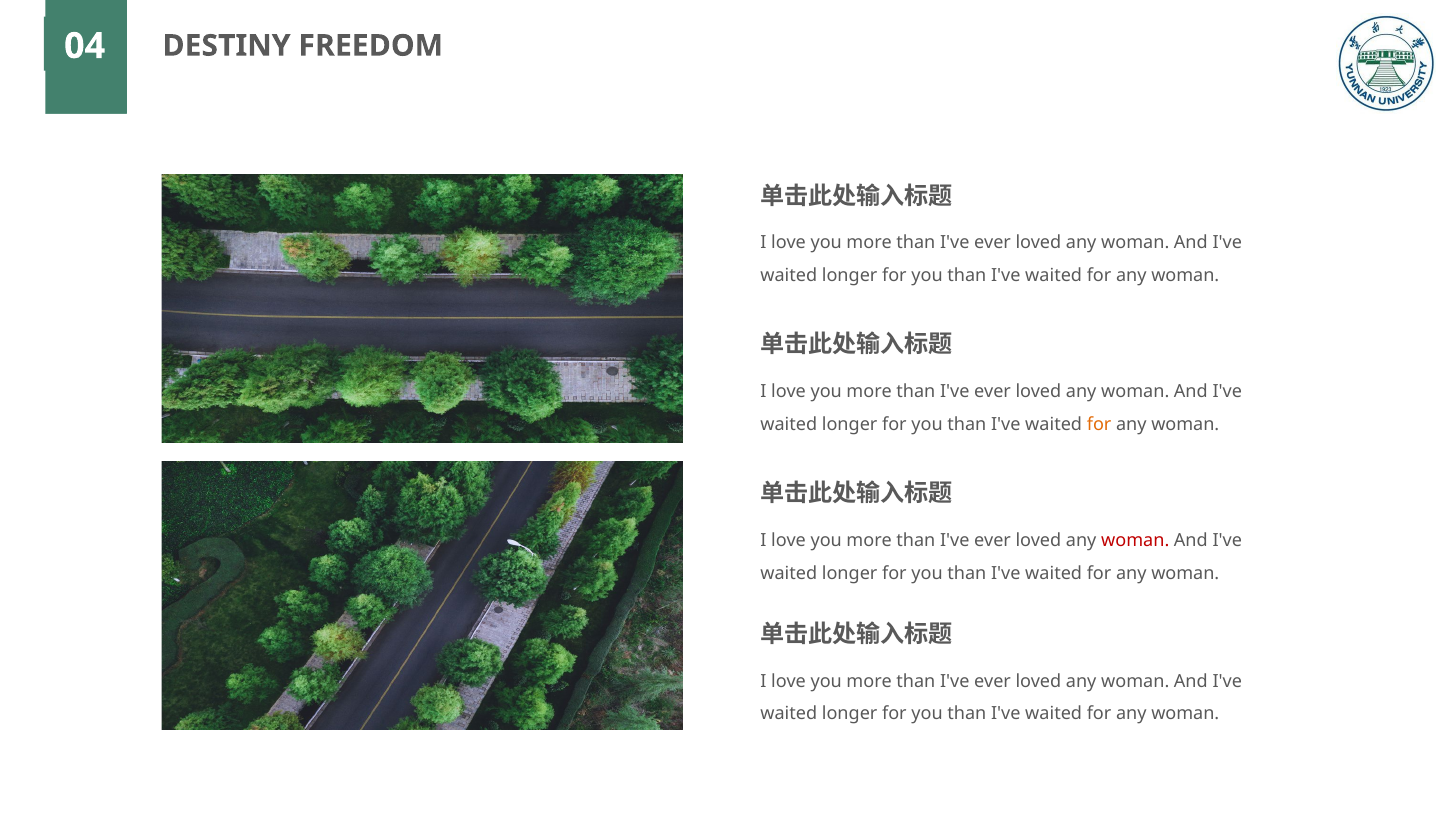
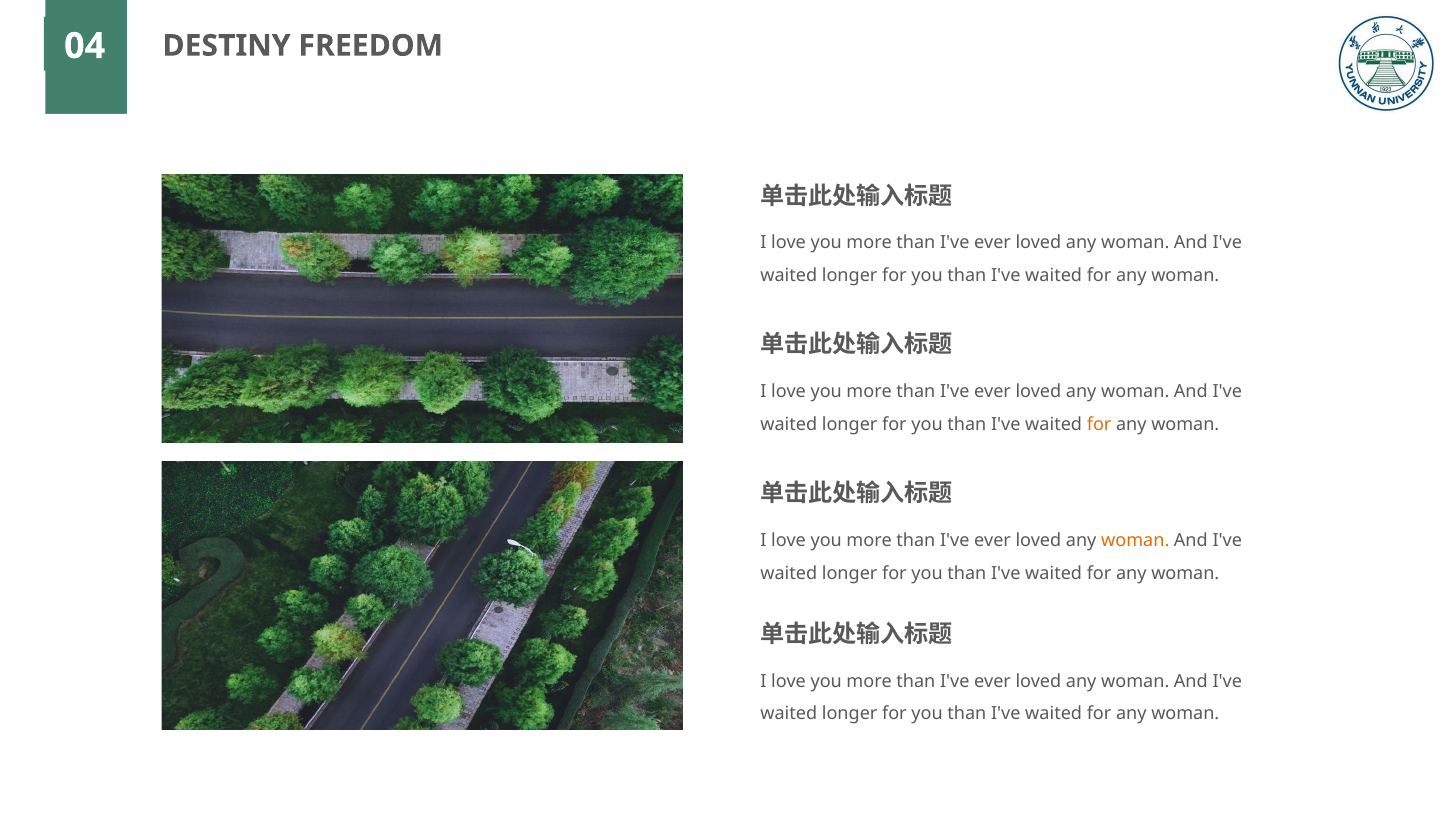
woman at (1135, 541) colour: red -> orange
